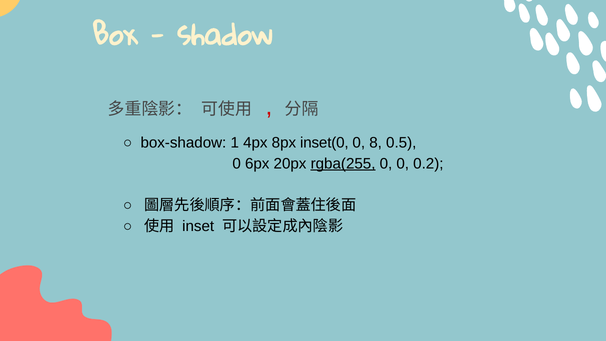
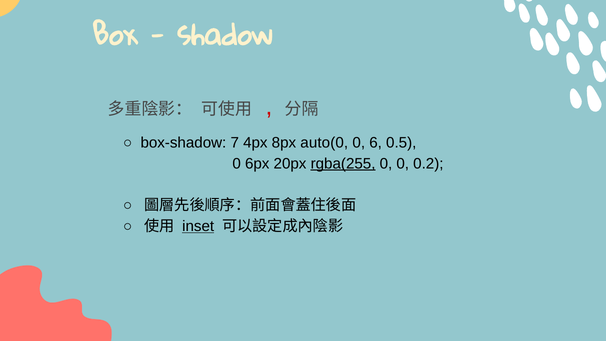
1: 1 -> 7
inset(0: inset(0 -> auto(0
8: 8 -> 6
inset underline: none -> present
